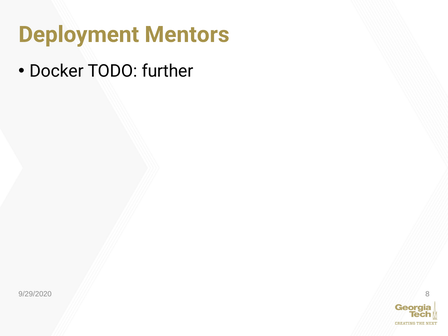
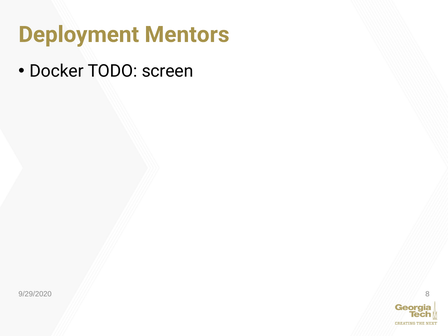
further: further -> screen
